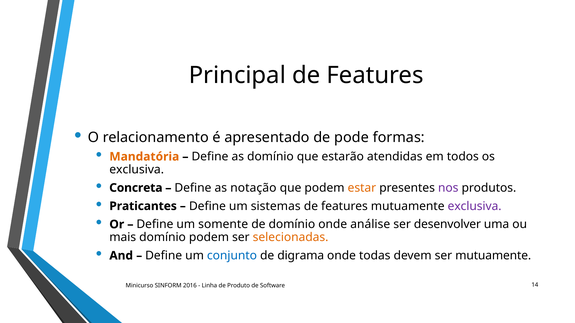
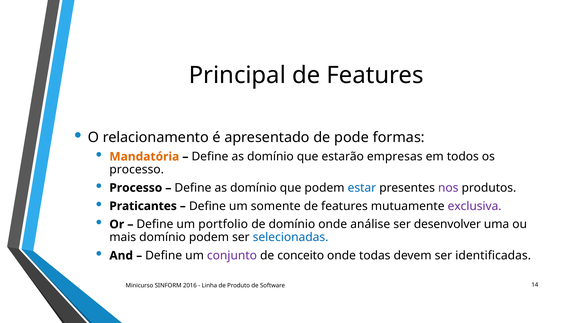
atendidas: atendidas -> empresas
exclusiva at (137, 170): exclusiva -> processo
Concreta at (136, 188): Concreta -> Processo
notação at (253, 188): notação -> domínio
estar colour: orange -> blue
sistemas: sistemas -> somente
somente: somente -> portfolio
selecionadas colour: orange -> blue
conjunto colour: blue -> purple
digrama: digrama -> conceito
ser mutuamente: mutuamente -> identificadas
